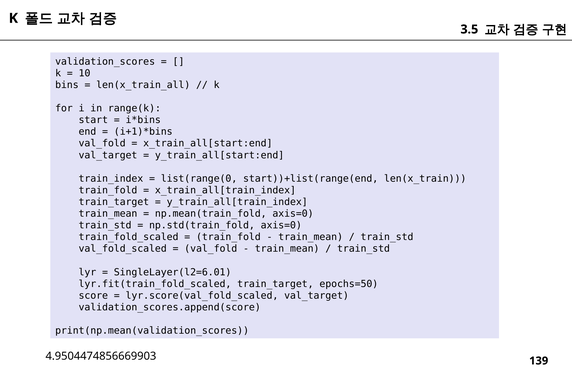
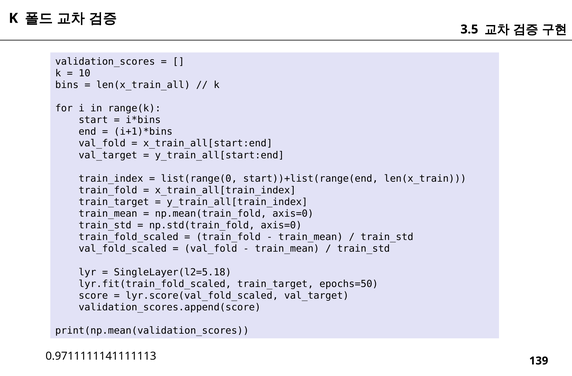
SingleLayer(l2=6.01: SingleLayer(l2=6.01 -> SingleLayer(l2=5.18
4.9504474856669903: 4.9504474856669903 -> 0.9711111141111113
